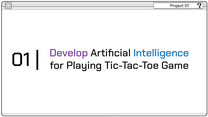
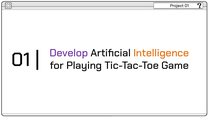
Intelligence colour: blue -> orange
